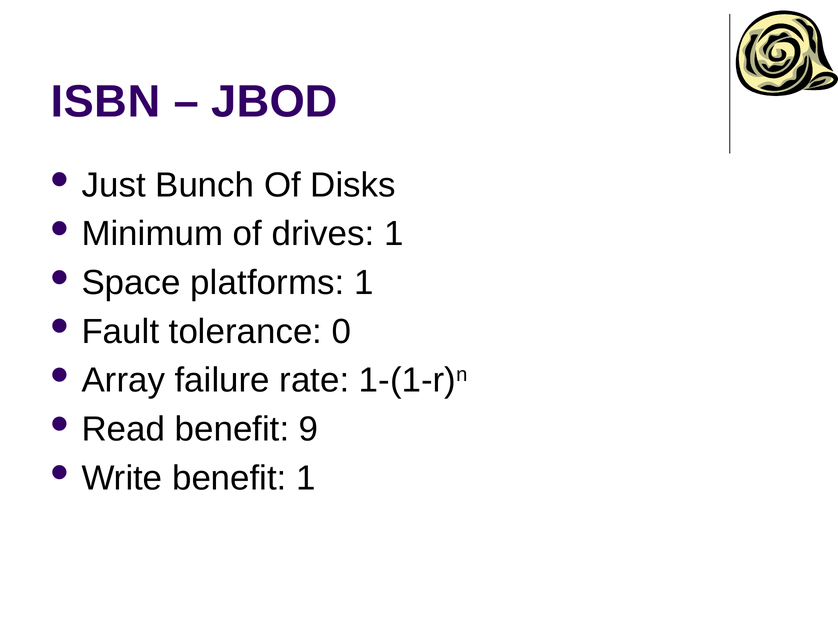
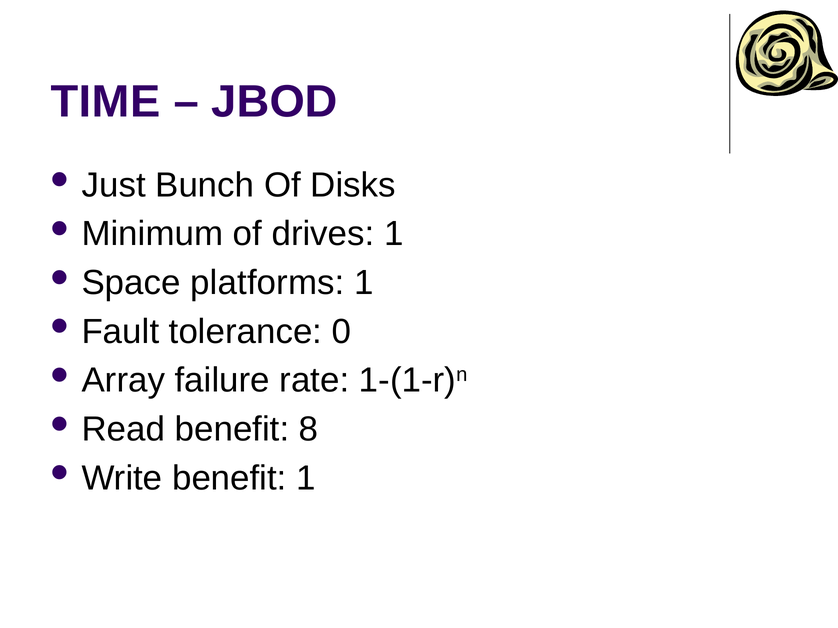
ISBN: ISBN -> TIME
9: 9 -> 8
